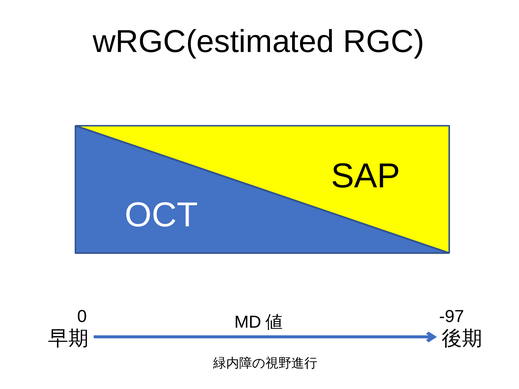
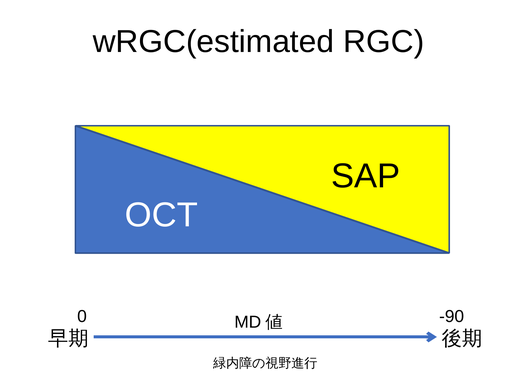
-97: -97 -> -90
